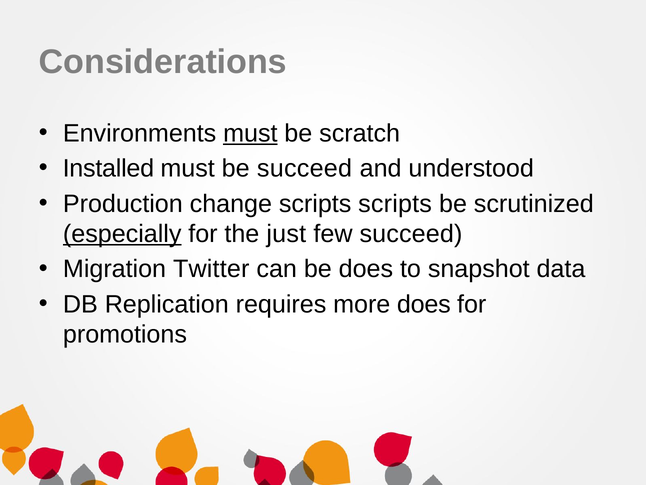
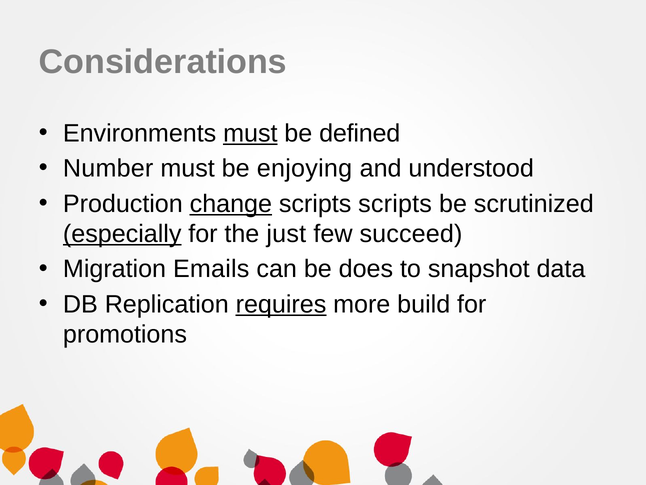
scratch: scratch -> defined
Installed: Installed -> Number
be succeed: succeed -> enjoying
change underline: none -> present
Twitter: Twitter -> Emails
requires underline: none -> present
more does: does -> build
